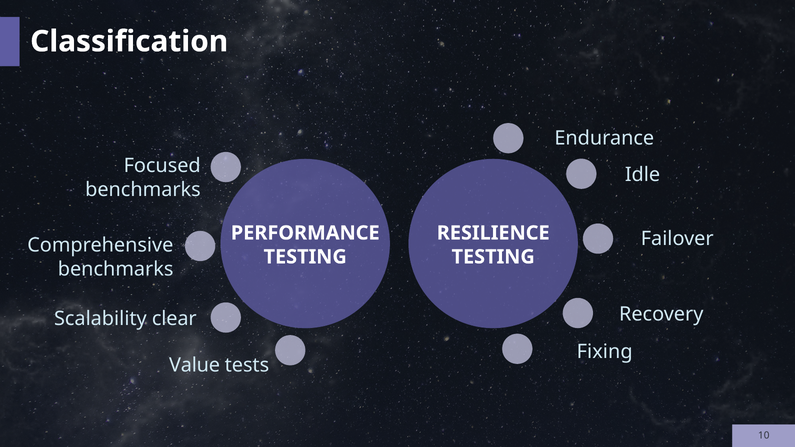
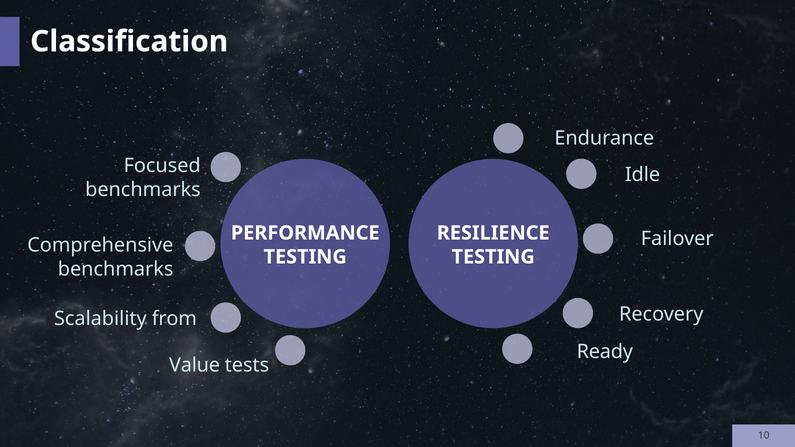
clear: clear -> from
Fixing: Fixing -> Ready
